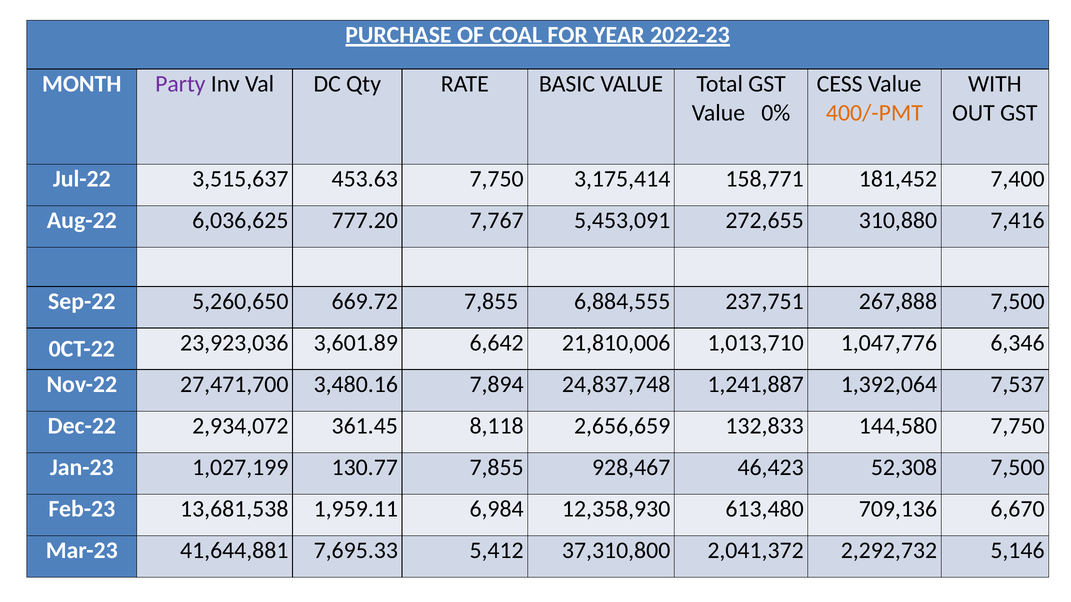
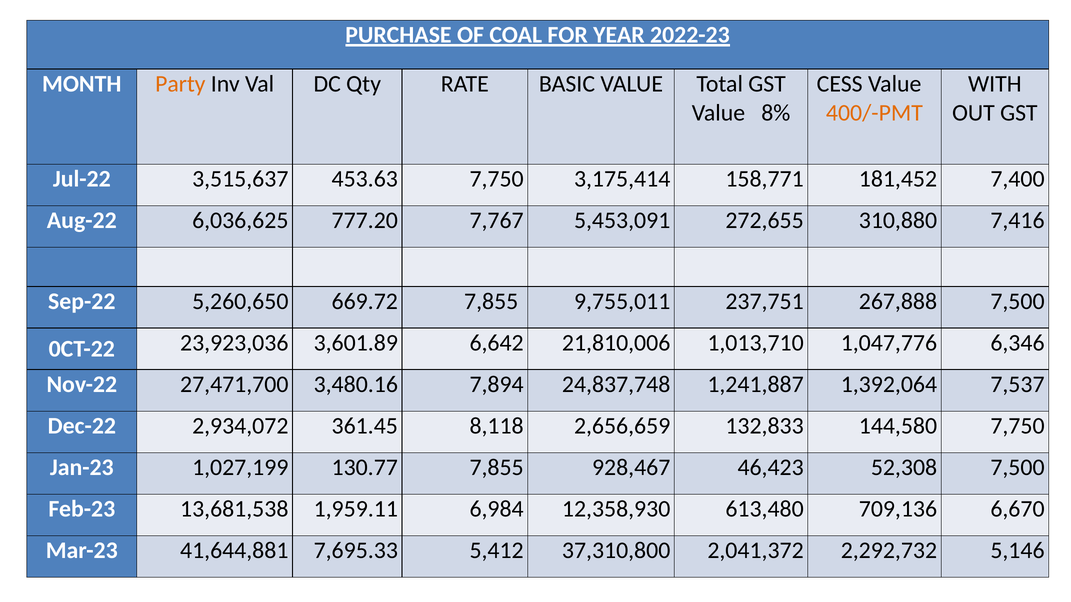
Party colour: purple -> orange
0%: 0% -> 8%
6,884,555: 6,884,555 -> 9,755,011
